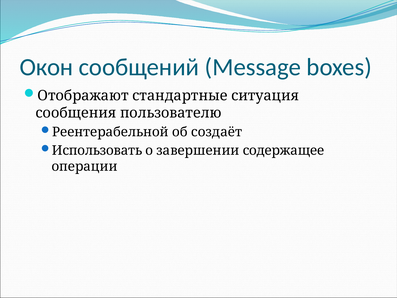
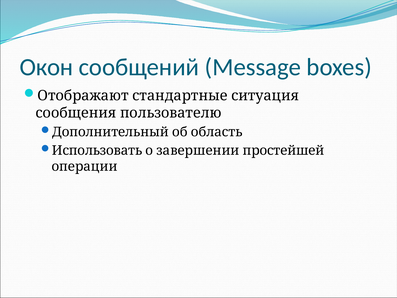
Реентерабельной: Реентерабельной -> Дополнительный
создаёт: создаёт -> область
содержащее: содержащее -> простейшей
